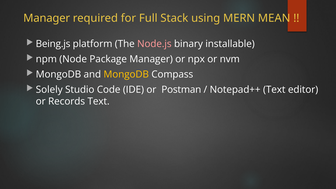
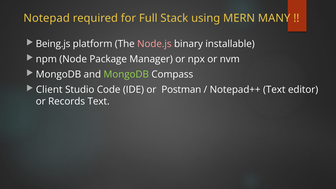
Manager at (47, 18): Manager -> Notepad
MEAN: MEAN -> MANY
MongoDB at (126, 74) colour: yellow -> light green
Solely: Solely -> Client
